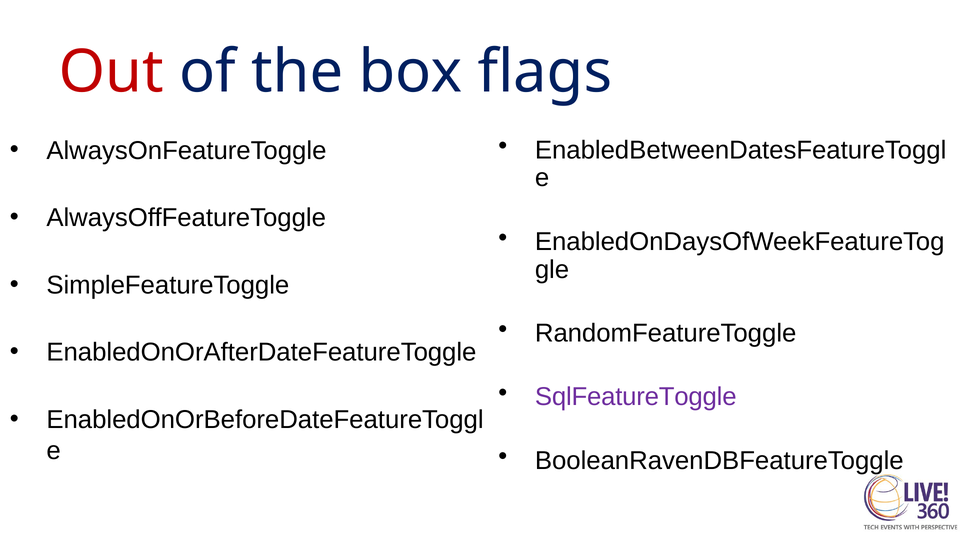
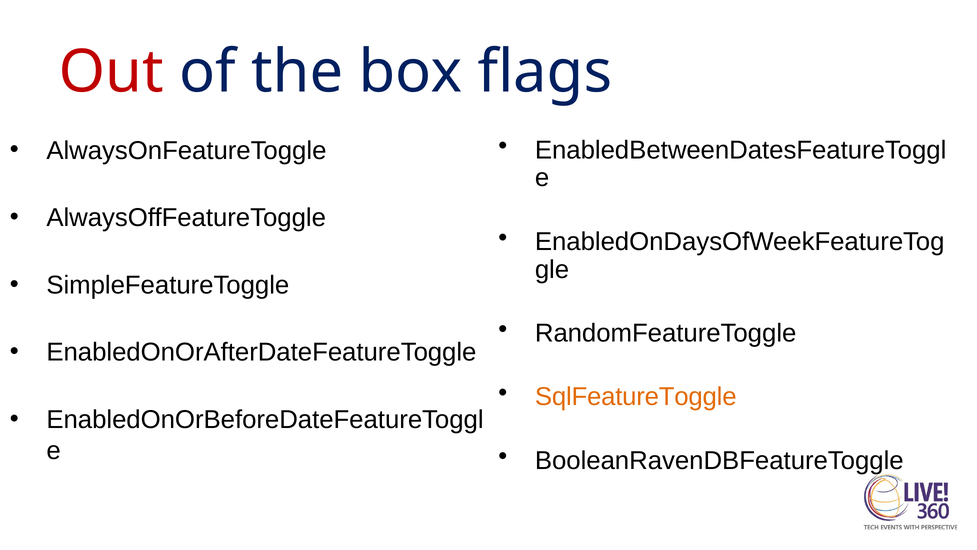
SqlFeatureToggle colour: purple -> orange
